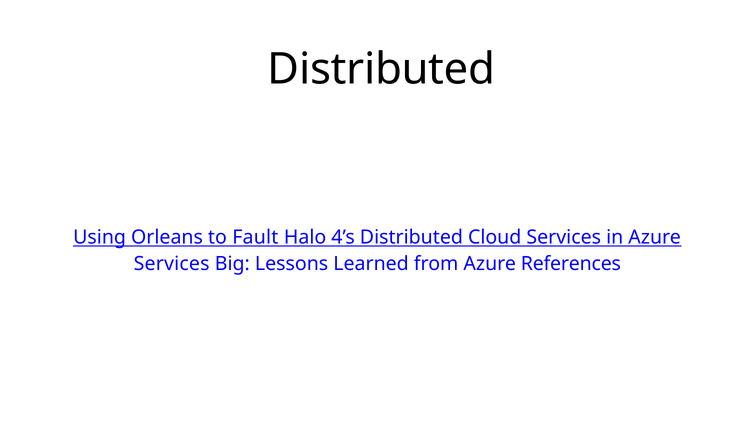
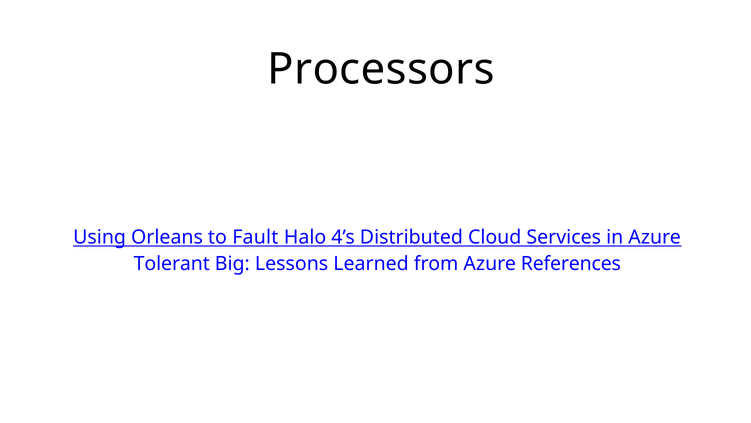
Distributed at (381, 69): Distributed -> Processors
Services at (172, 264): Services -> Tolerant
